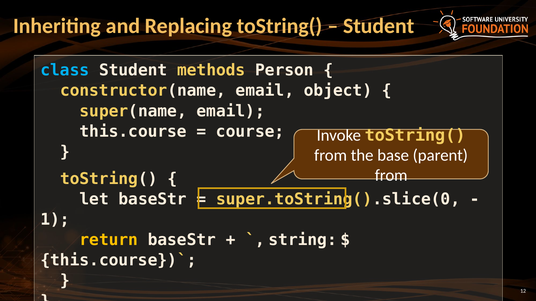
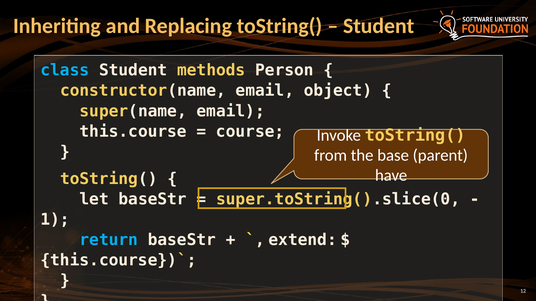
from at (391, 176): from -> have
return colour: yellow -> light blue
string: string -> extend
